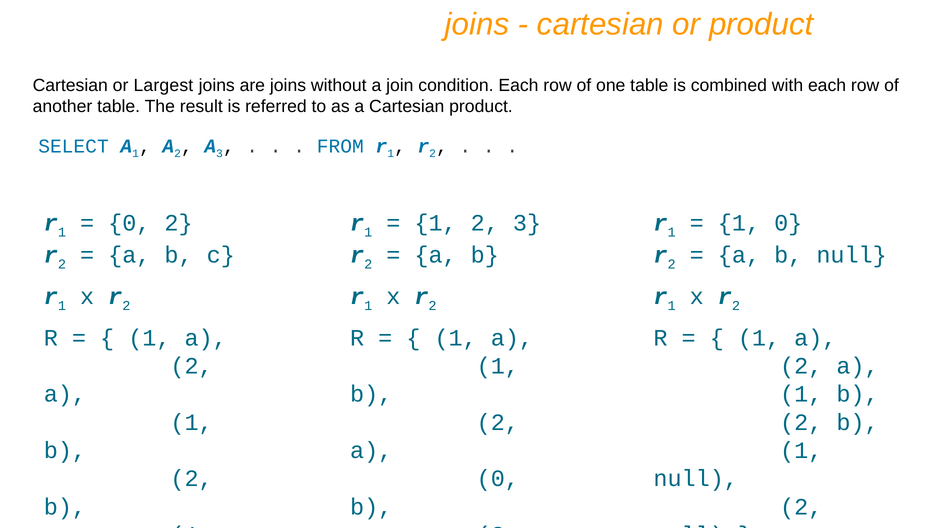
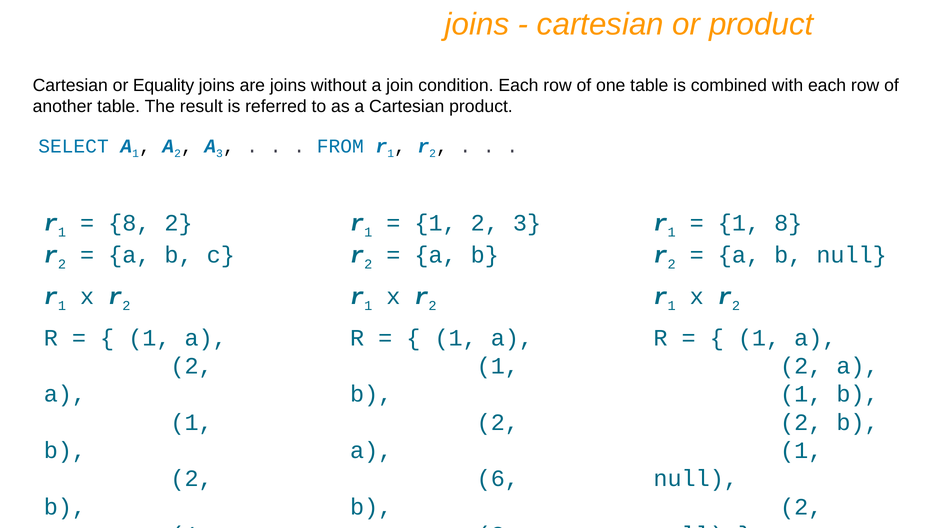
Largest: Largest -> Equality
0 at (129, 223): 0 -> 8
1 0: 0 -> 8
0 at (498, 478): 0 -> 6
